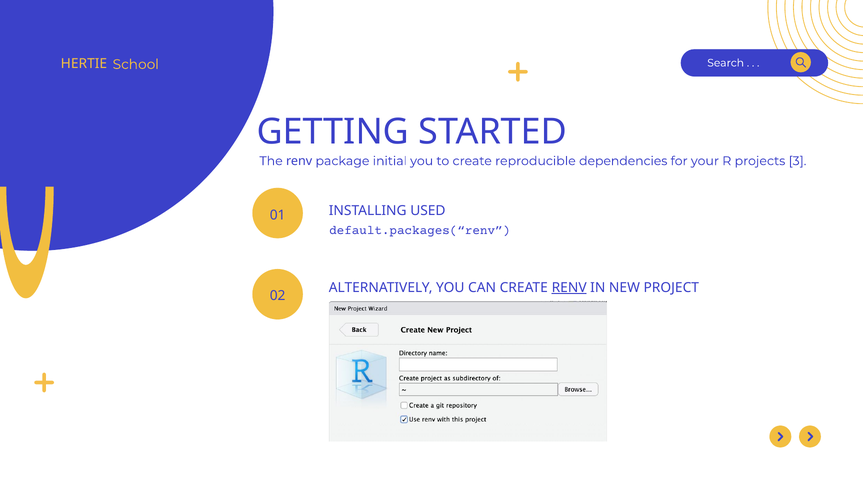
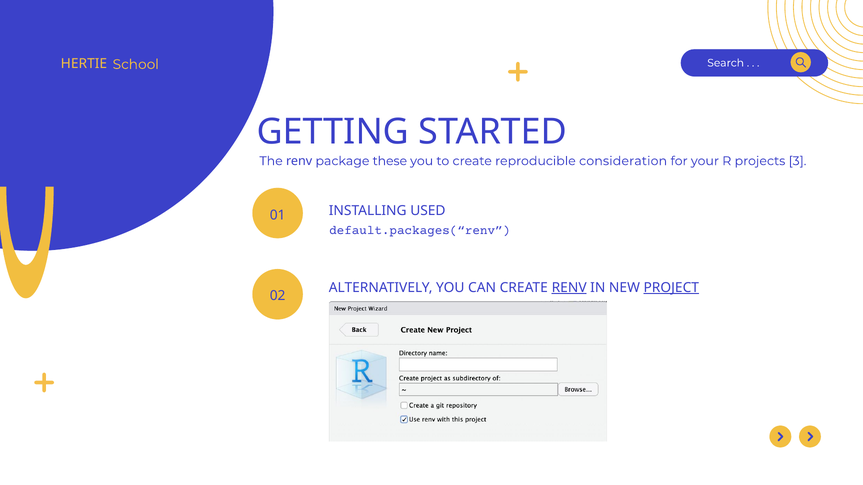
initial: initial -> these
dependencies: dependencies -> consideration
PROJECT underline: none -> present
